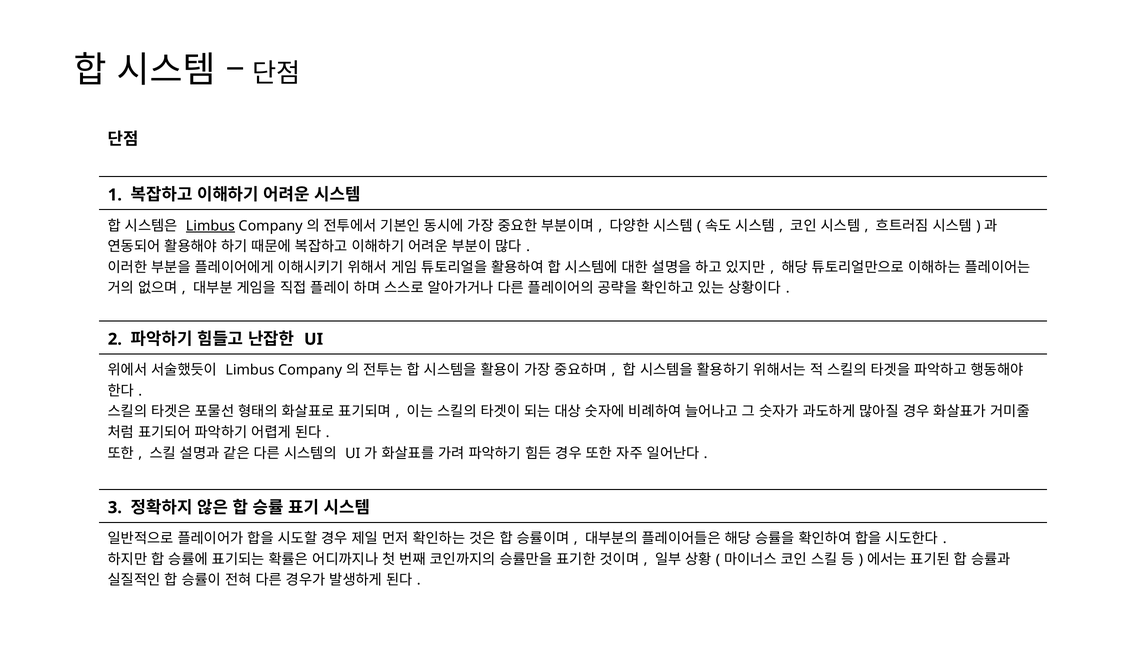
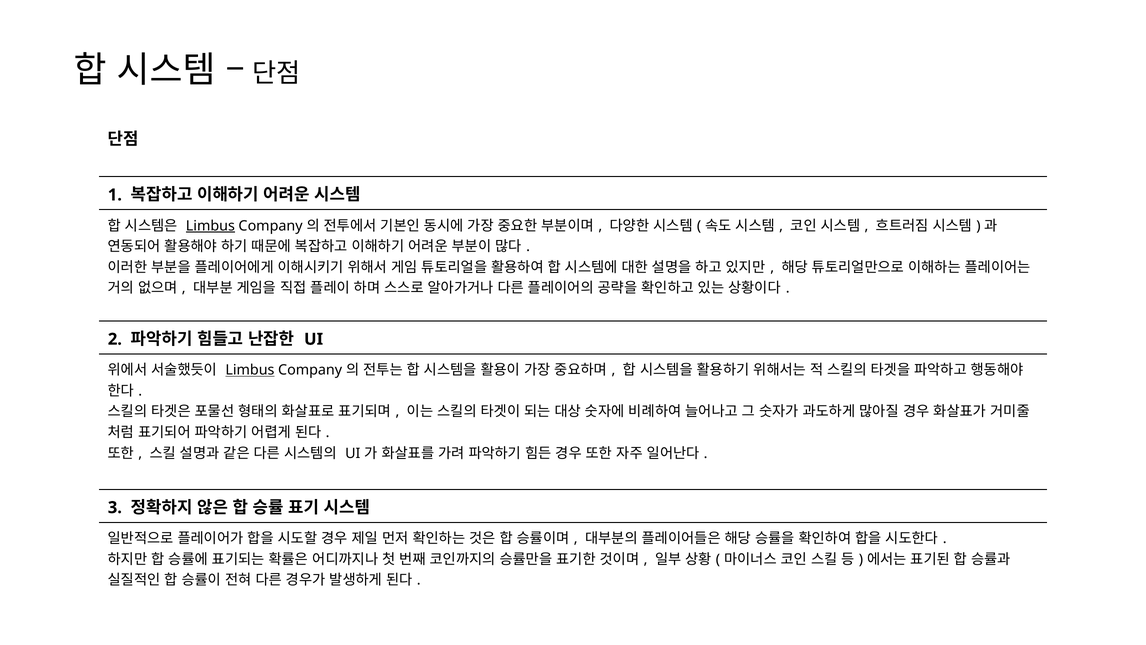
Limbus at (250, 370) underline: none -> present
